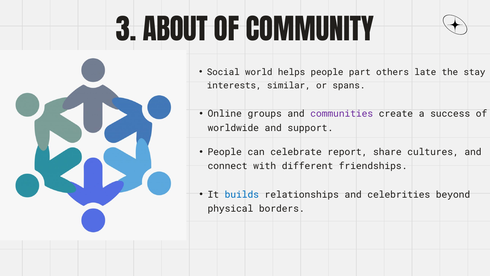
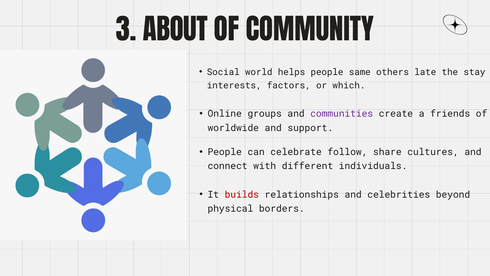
part: part -> same
similar: similar -> factors
spans: spans -> which
success: success -> friends
report: report -> follow
friendships: friendships -> individuals
builds colour: blue -> red
